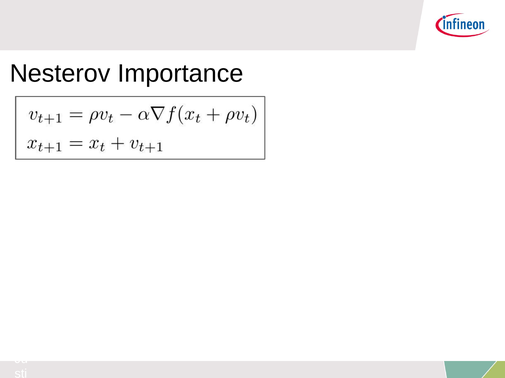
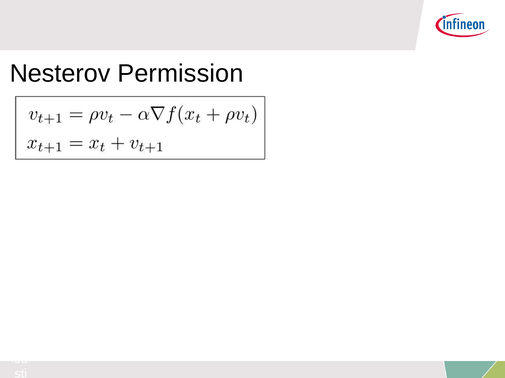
Importance: Importance -> Permission
